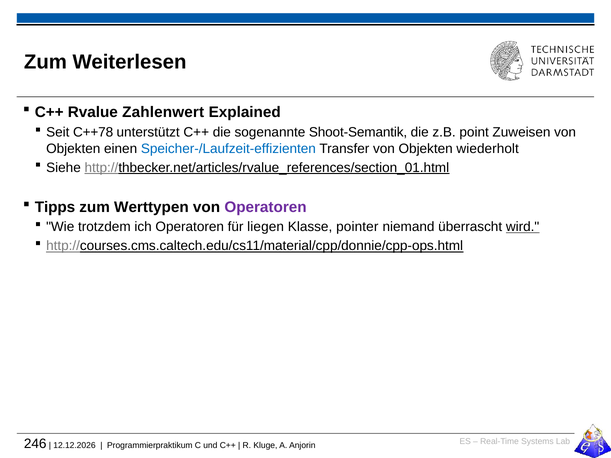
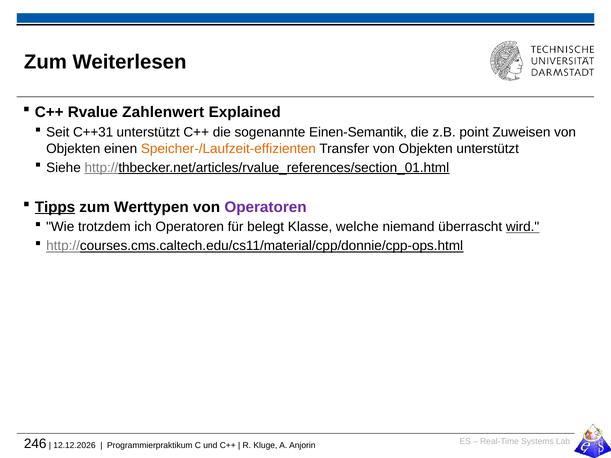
C++78: C++78 -> C++31
Shoot-Semantik: Shoot-Semantik -> Einen-Semantik
Speicher-/Laufzeit-effizienten colour: blue -> orange
Objekten wiederholt: wiederholt -> unterstützt
Tipps underline: none -> present
liegen: liegen -> belegt
pointer: pointer -> welche
